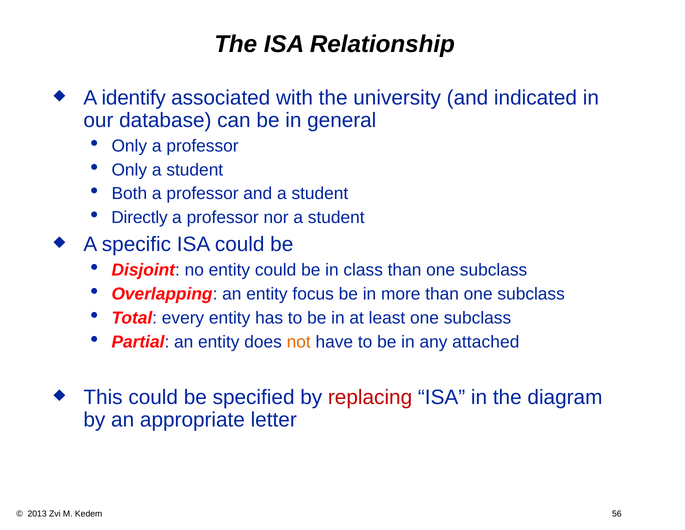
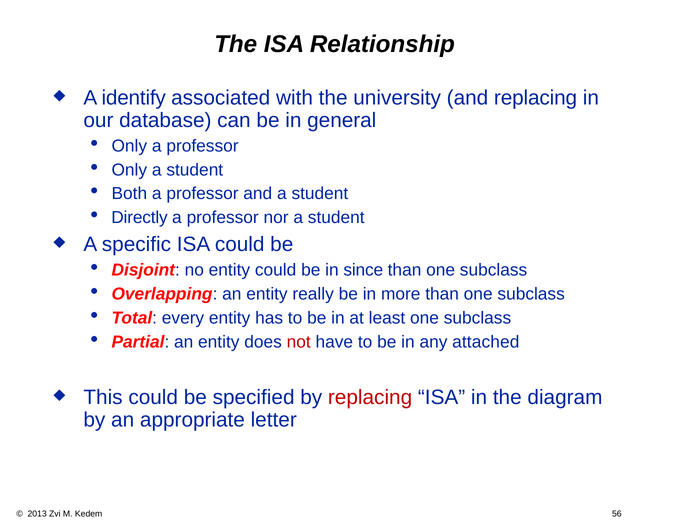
and indicated: indicated -> replacing
class: class -> since
focus: focus -> really
not colour: orange -> red
